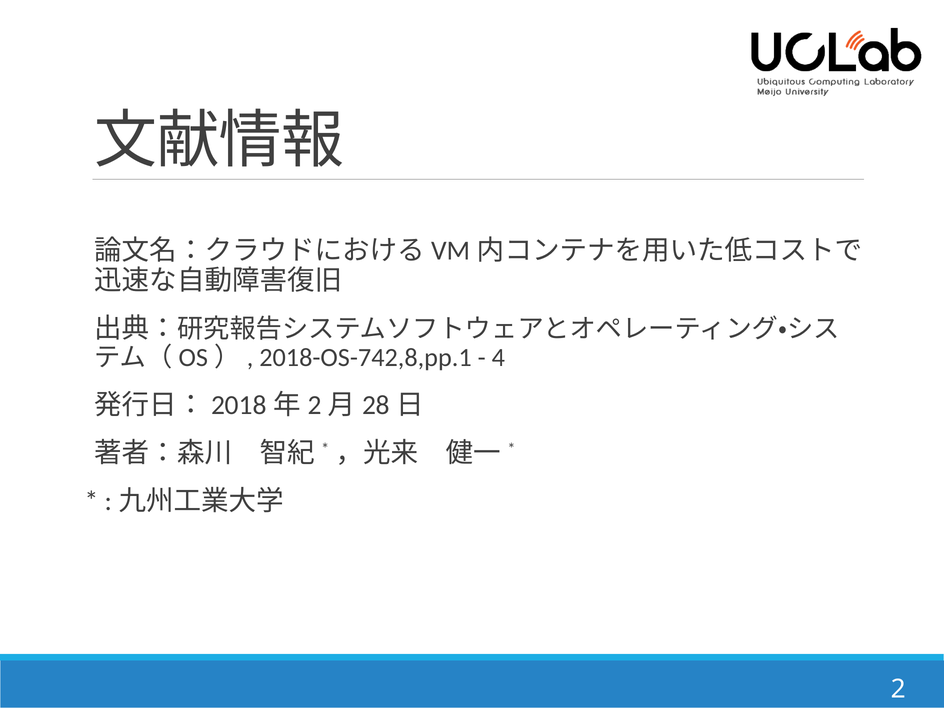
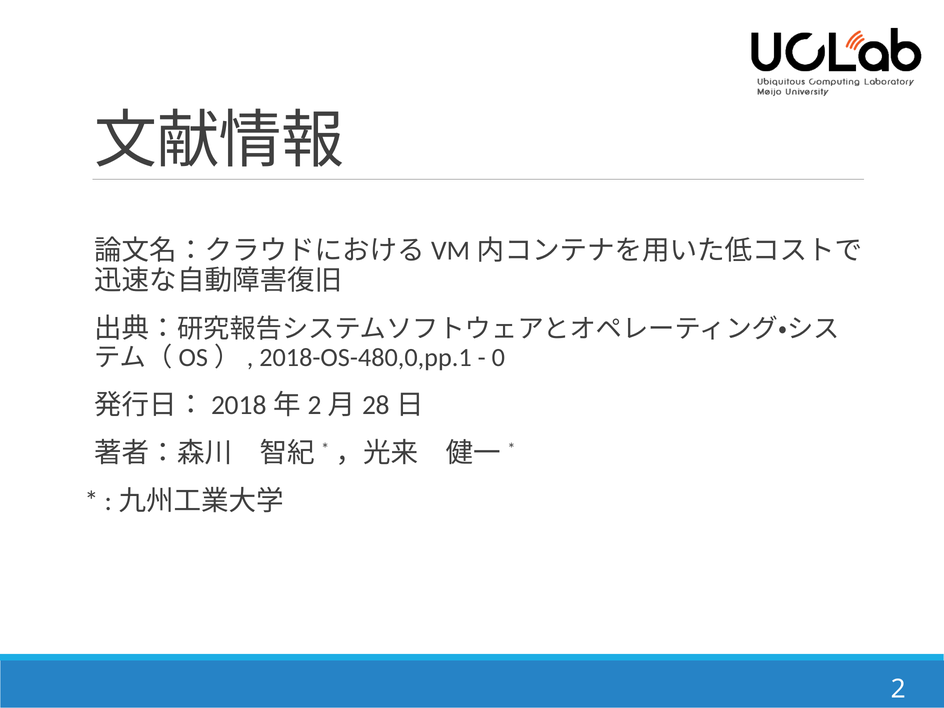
2018-OS-742,8,pp.1: 2018-OS-742,8,pp.1 -> 2018-OS-480,0,pp.1
4: 4 -> 0
